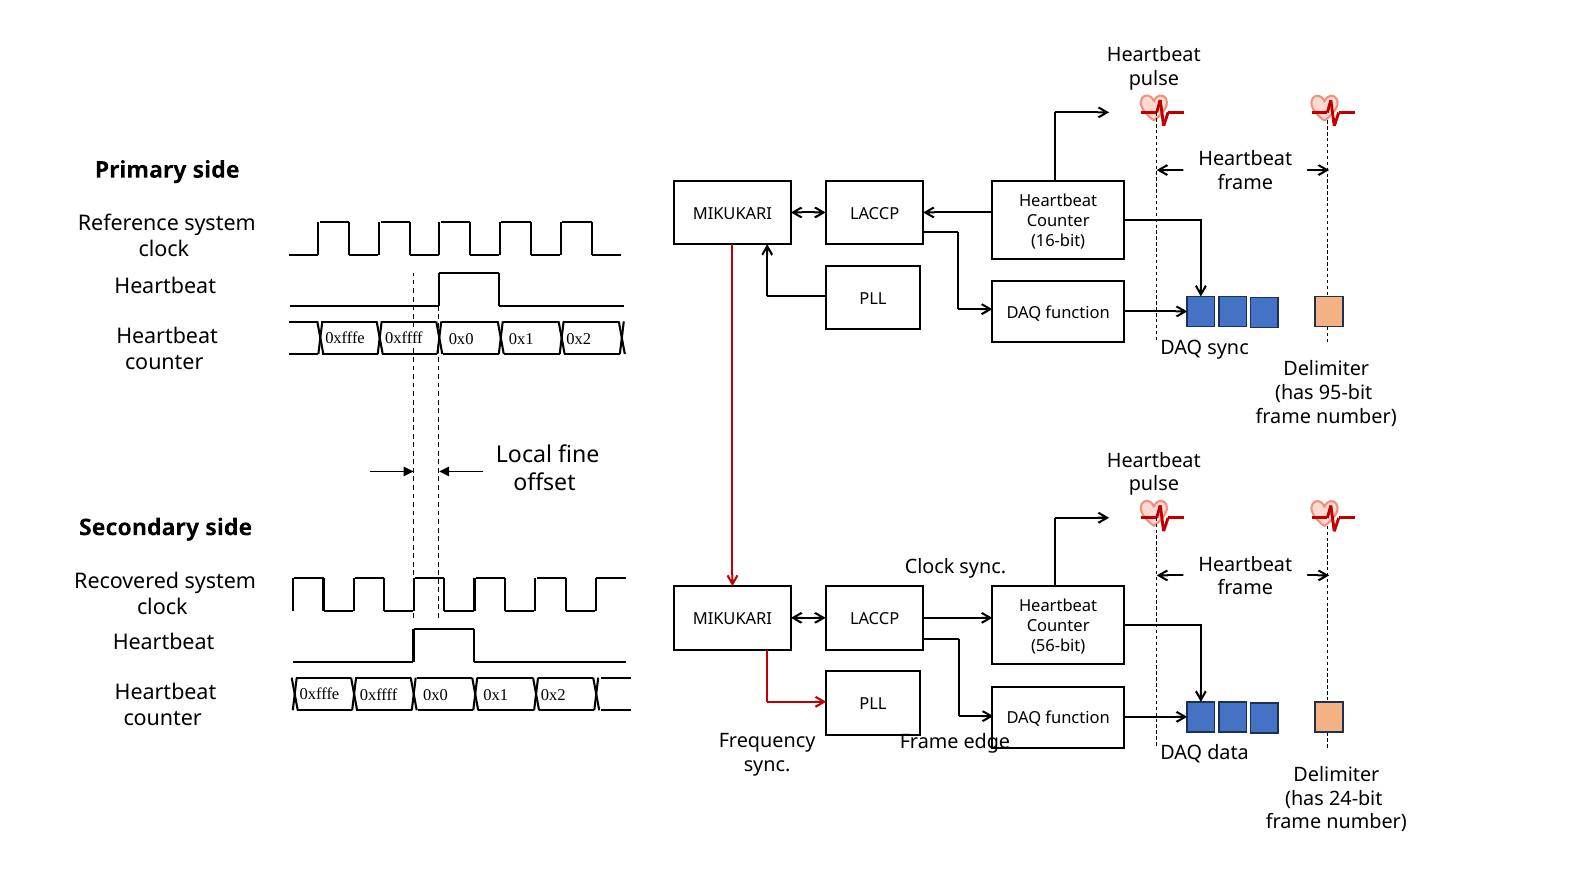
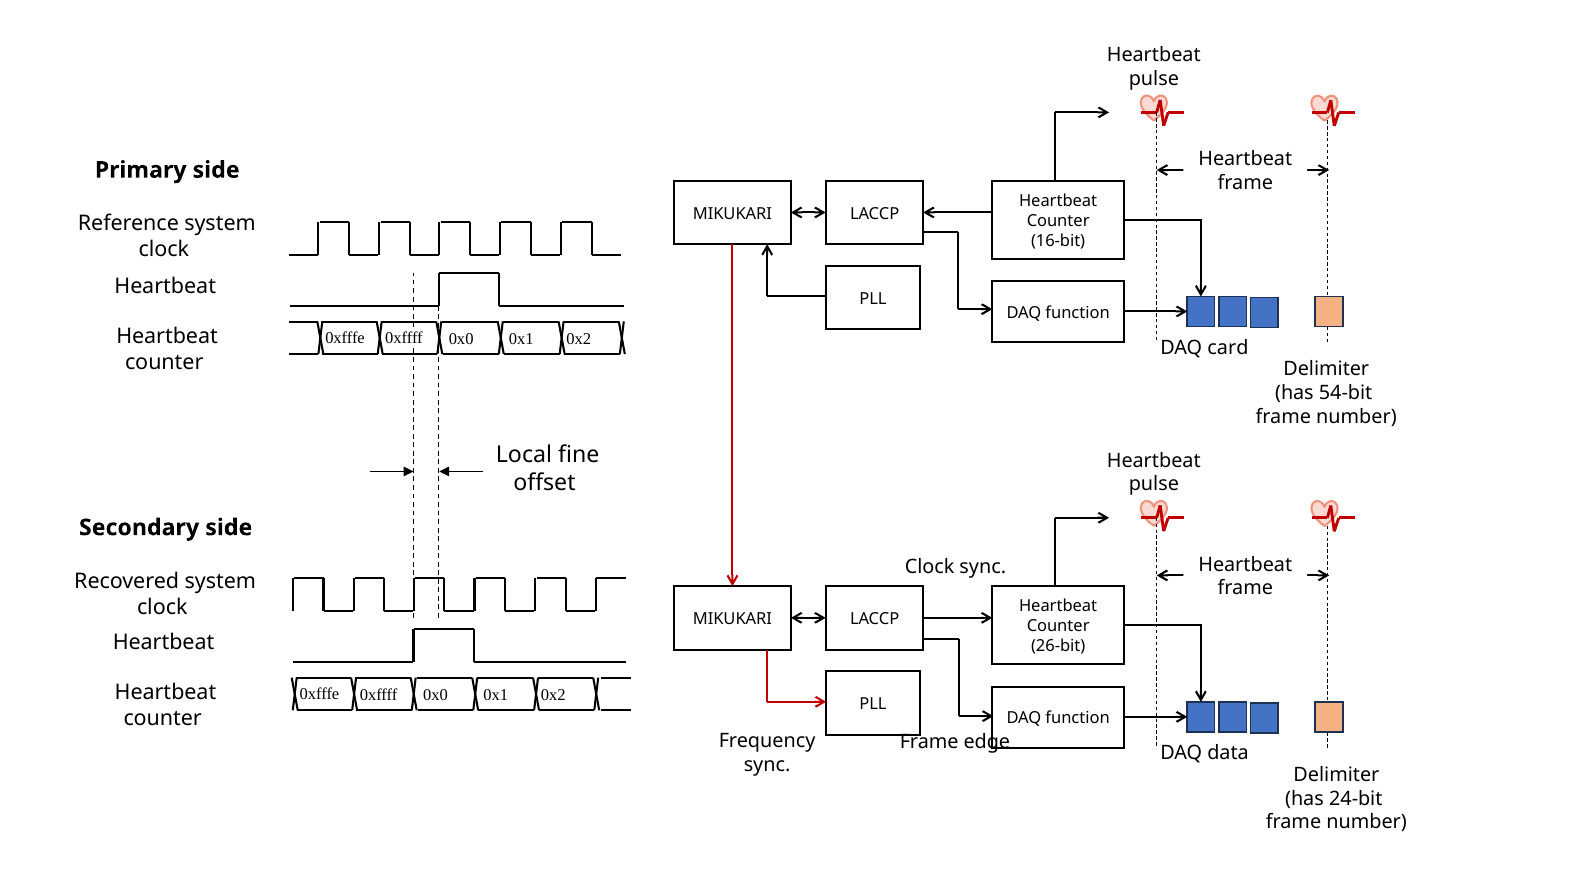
DAQ sync: sync -> card
95-bit: 95-bit -> 54-bit
56-bit: 56-bit -> 26-bit
